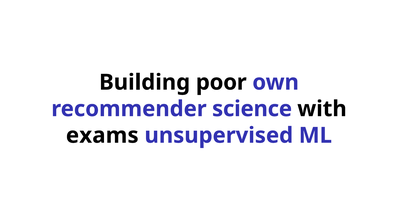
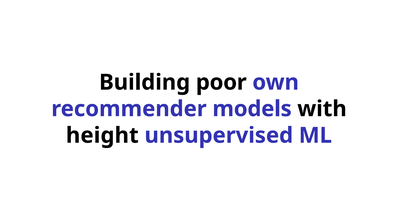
science: science -> models
exams: exams -> height
